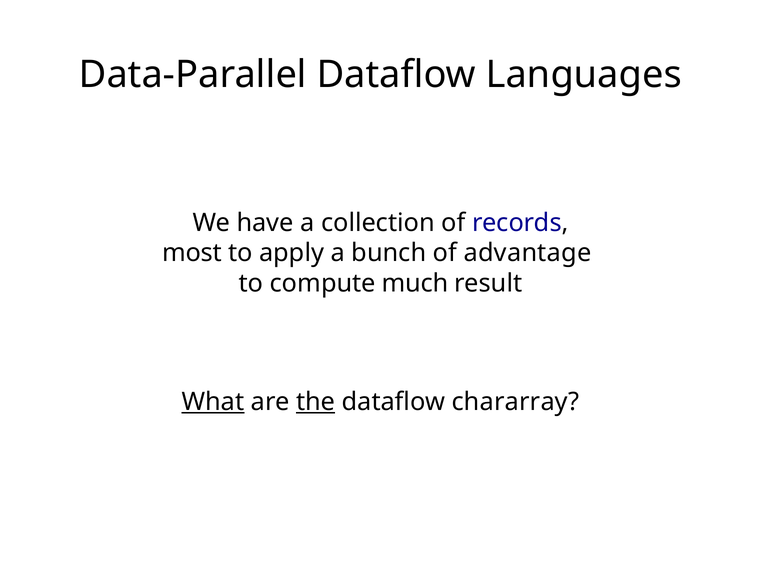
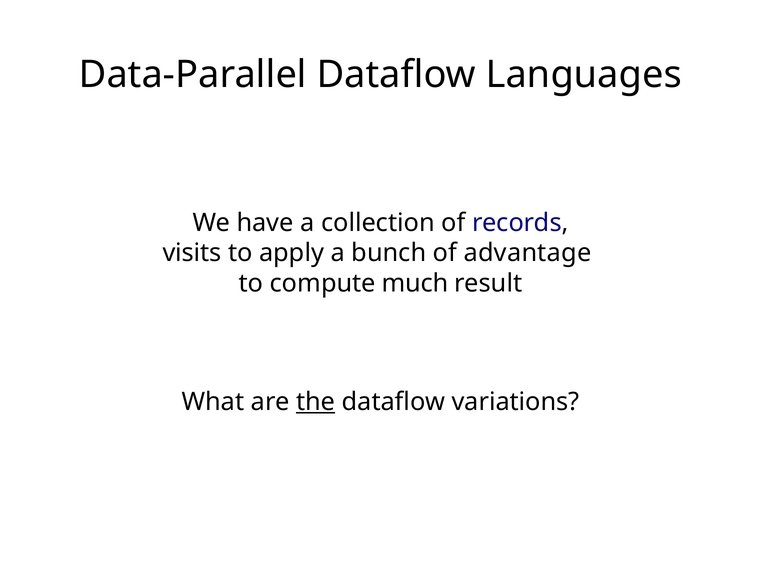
most: most -> visits
What underline: present -> none
chararray: chararray -> variations
